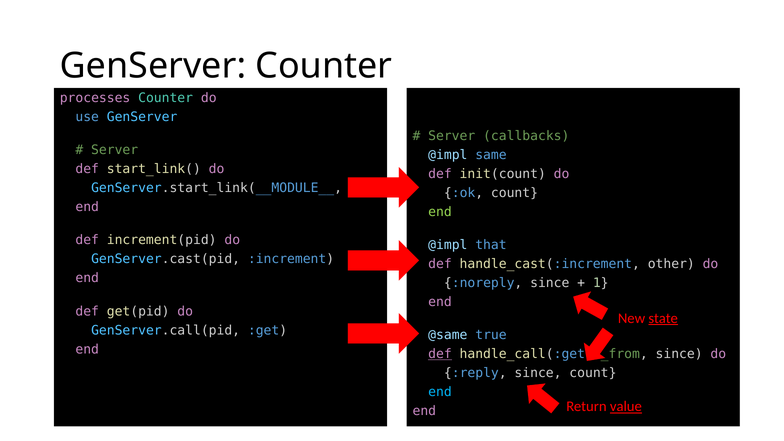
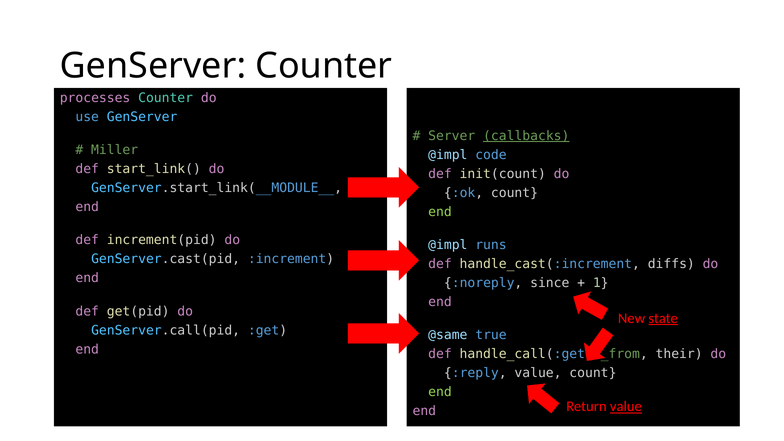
callbacks underline: none -> present
Server at (115, 150): Server -> Miller
same: same -> code
that: that -> runs
other: other -> diffs
def at (440, 354) underline: present -> none
since at (679, 354): since -> their
:reply since: since -> value
end at (440, 392) colour: light blue -> light green
